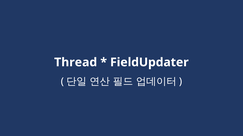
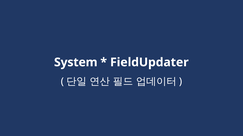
Thread: Thread -> System
